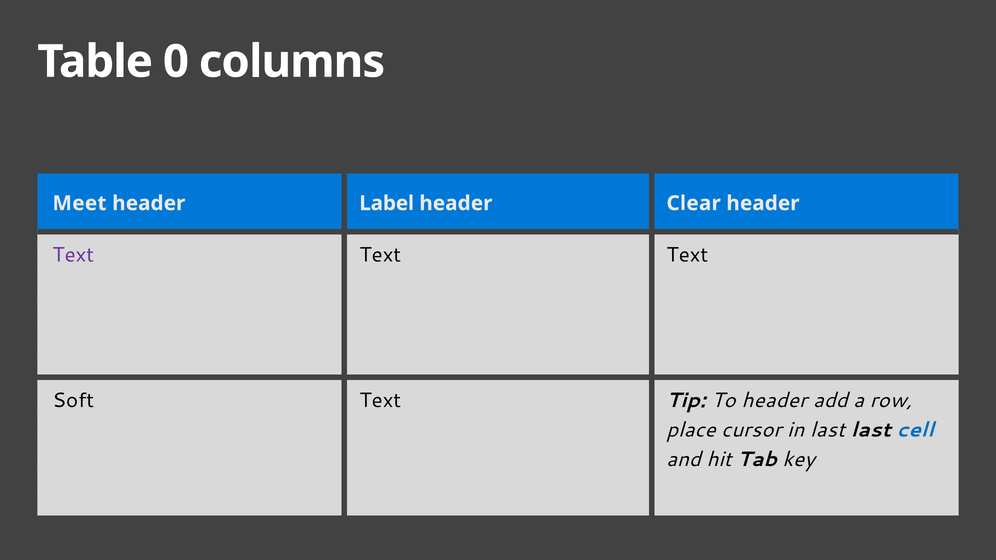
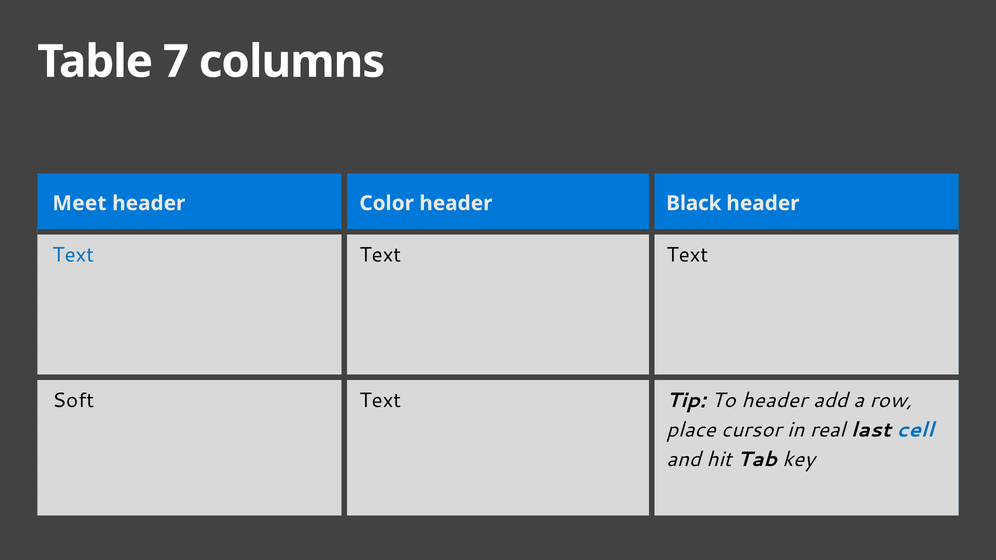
0: 0 -> 7
Label: Label -> Color
Clear: Clear -> Black
Text at (73, 255) colour: purple -> blue
in last: last -> real
